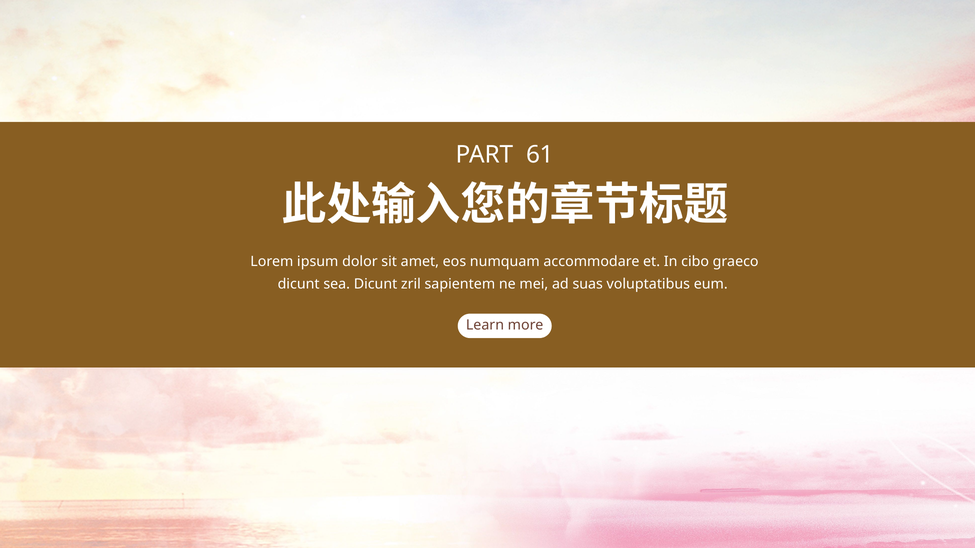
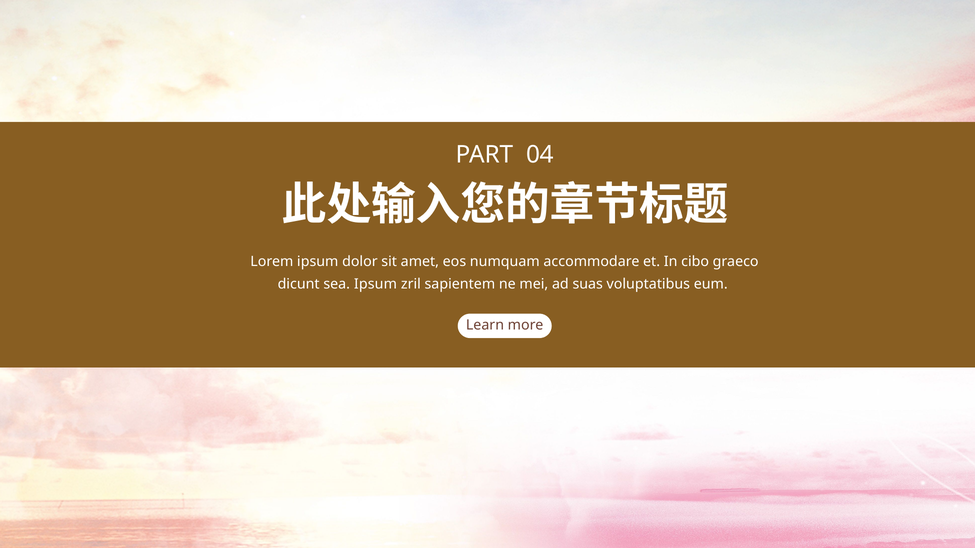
61: 61 -> 04
sea Dicunt: Dicunt -> Ipsum
